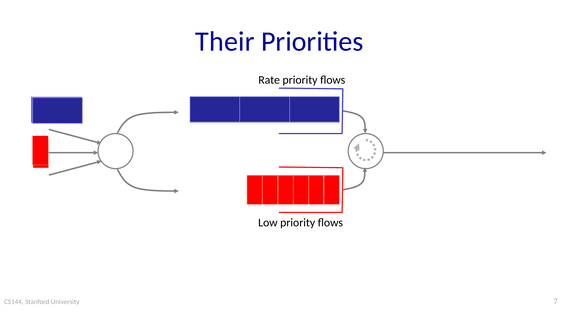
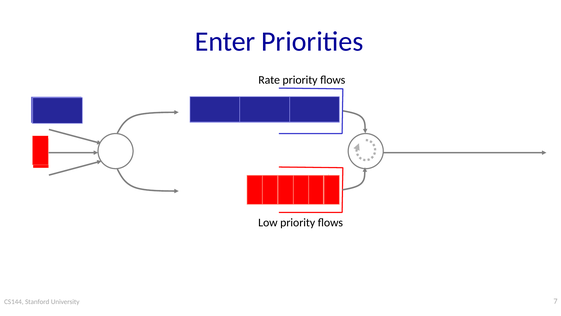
Their: Their -> Enter
